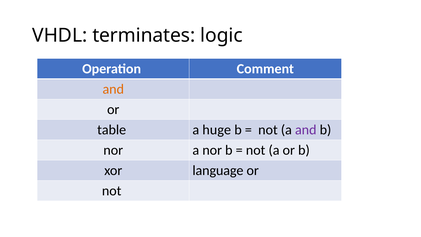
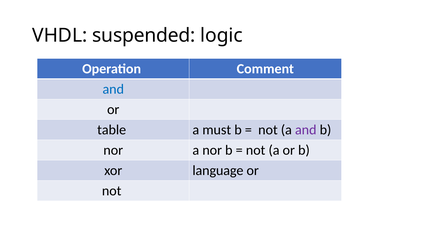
terminates: terminates -> suspended
and at (113, 89) colour: orange -> blue
huge: huge -> must
